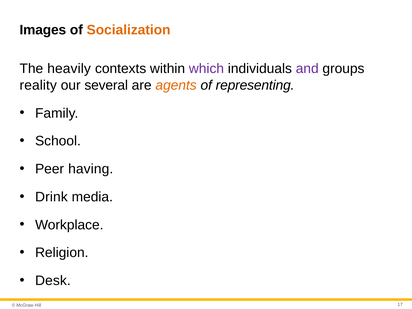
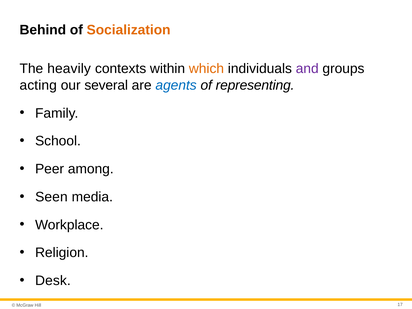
Images: Images -> Behind
which colour: purple -> orange
reality: reality -> acting
agents colour: orange -> blue
having: having -> among
Drink: Drink -> Seen
